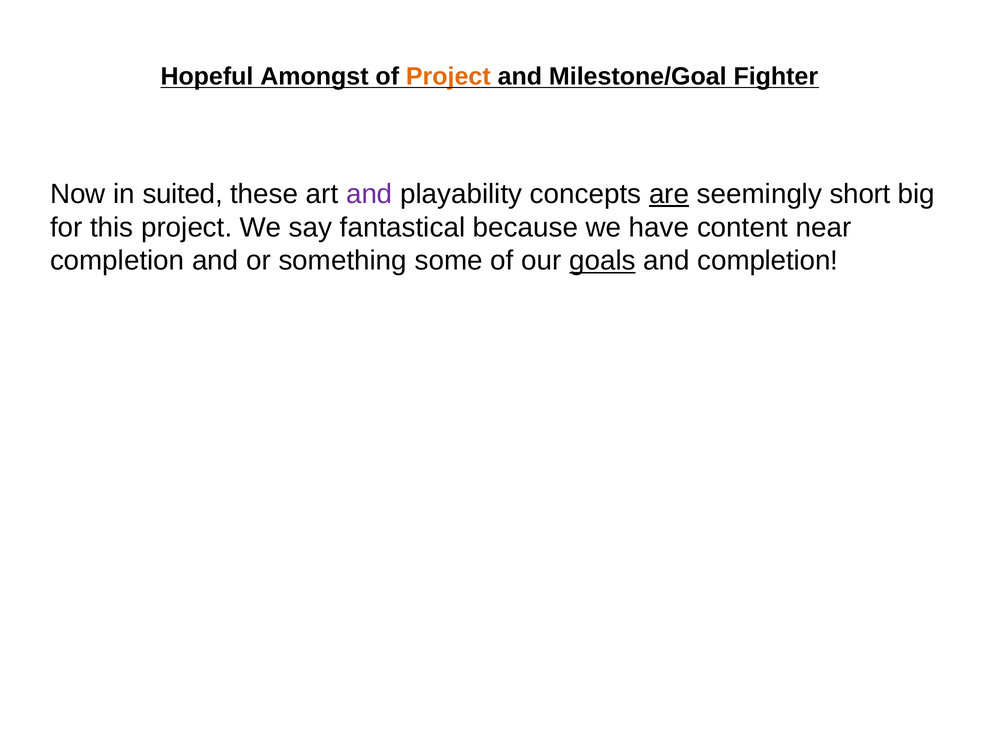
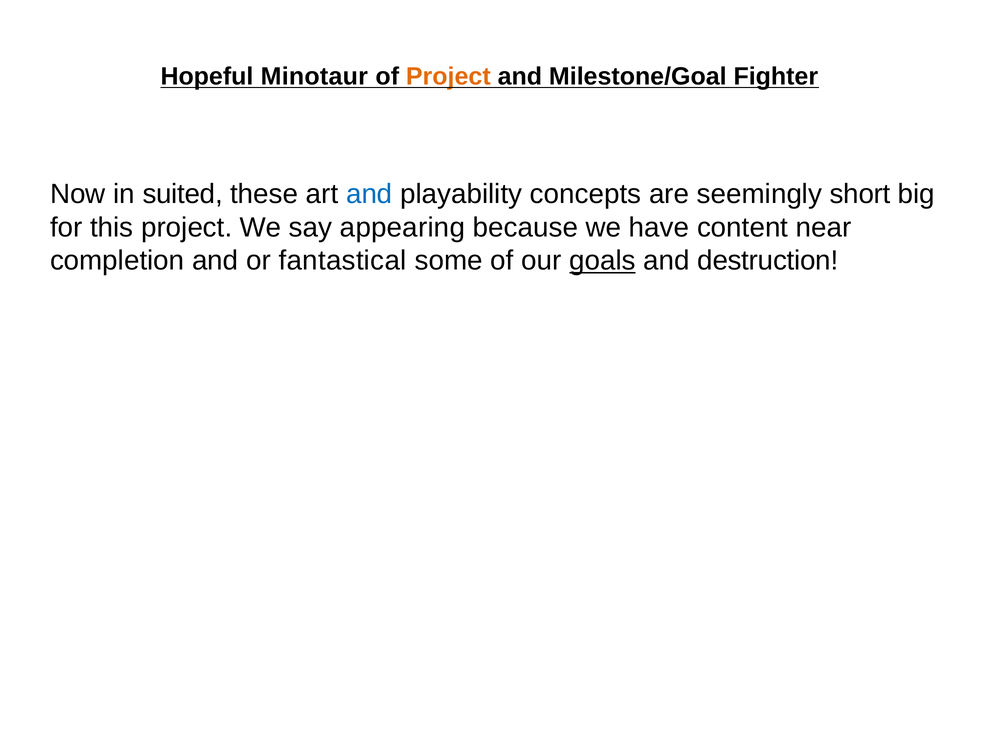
Amongst: Amongst -> Minotaur
and at (369, 194) colour: purple -> blue
are underline: present -> none
fantastical: fantastical -> appearing
something: something -> fantastical
and completion: completion -> destruction
